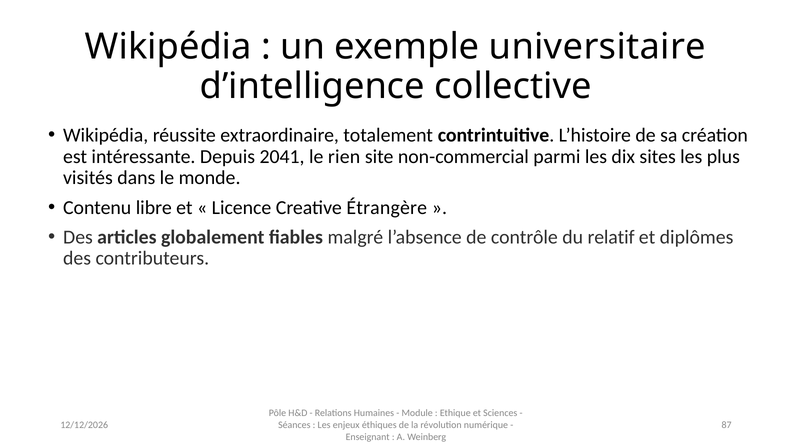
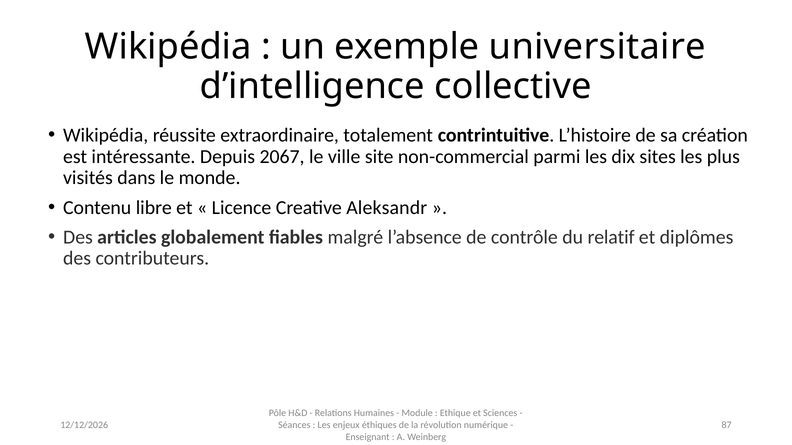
2041: 2041 -> 2067
rien: rien -> ville
Étrangère: Étrangère -> Aleksandr
